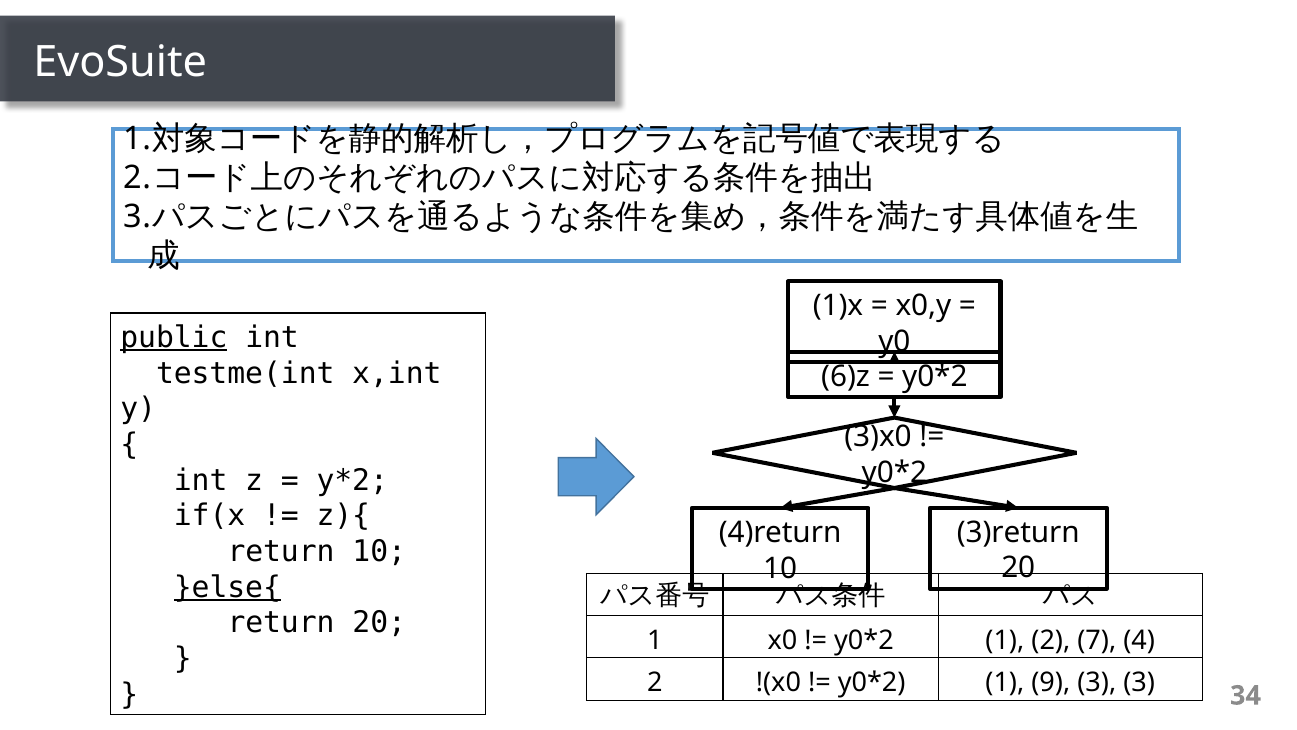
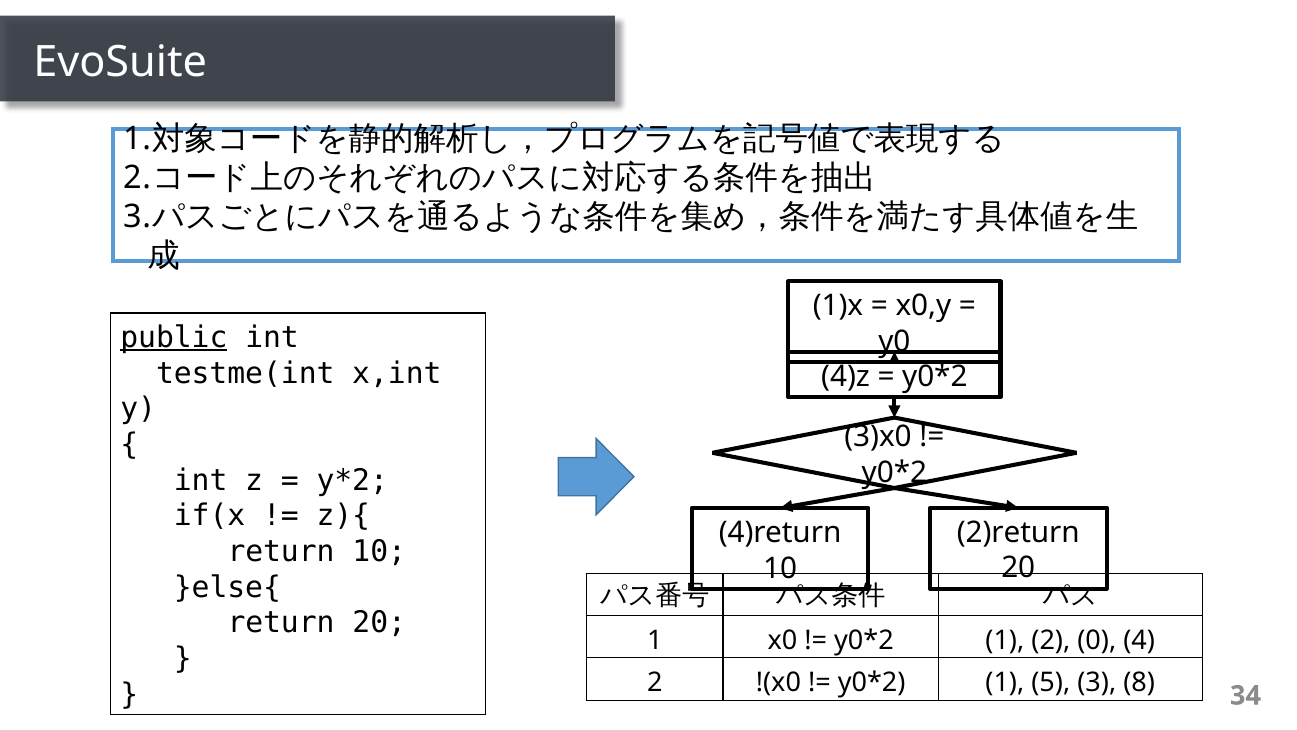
6)z: 6)z -> 4)z
3)return: 3)return -> 2)return
}else{ underline: present -> none
7: 7 -> 0
9: 9 -> 5
3 3: 3 -> 8
